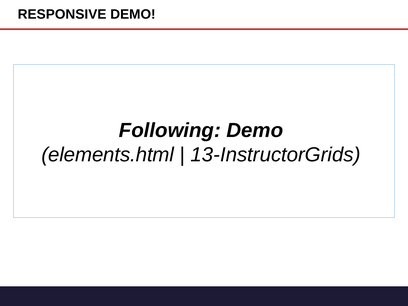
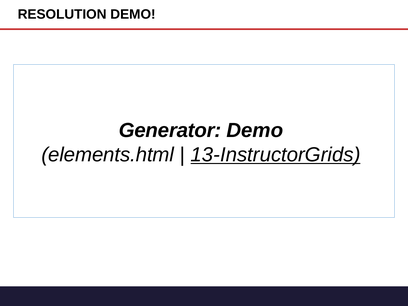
RESPONSIVE: RESPONSIVE -> RESOLUTION
Following: Following -> Generator
13-InstructorGrids underline: none -> present
